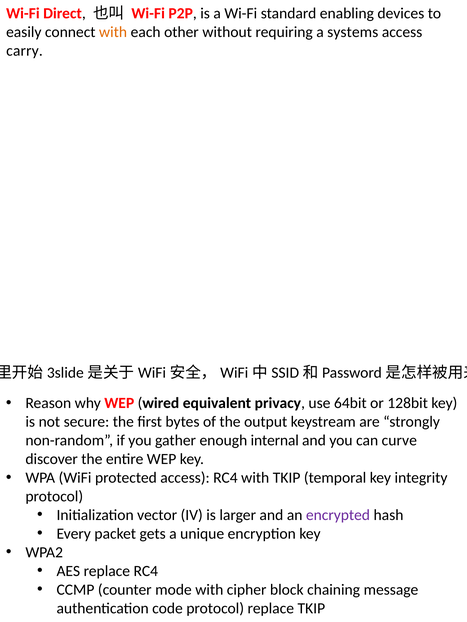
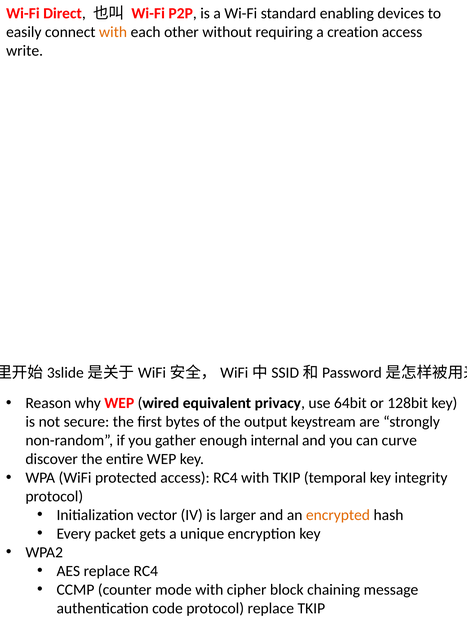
systems: systems -> creation
carry: carry -> write
encrypted colour: purple -> orange
